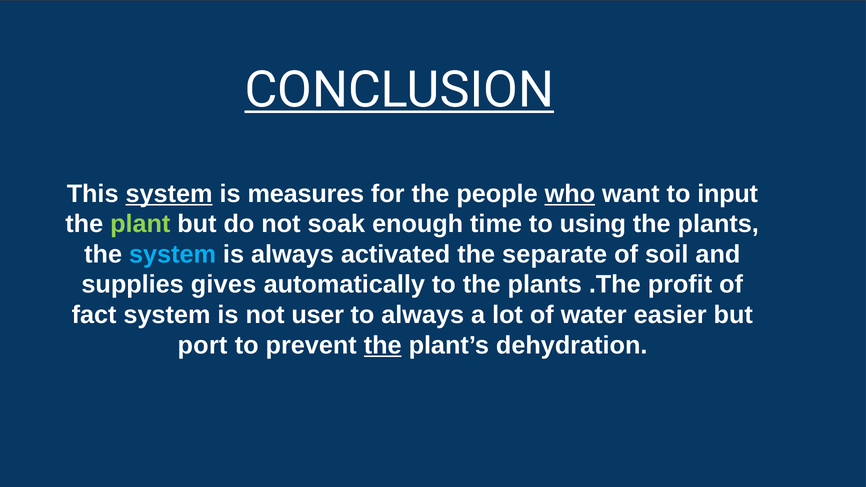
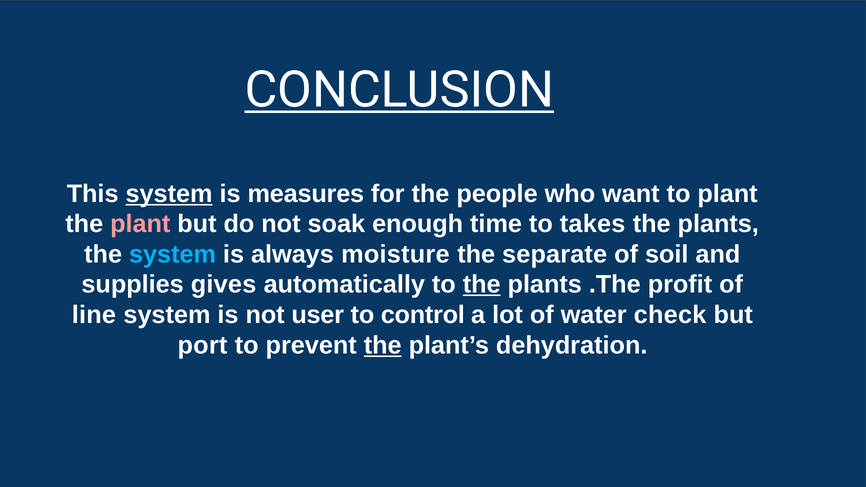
who underline: present -> none
to input: input -> plant
plant at (140, 224) colour: light green -> pink
using: using -> takes
activated: activated -> moisture
the at (482, 285) underline: none -> present
fact: fact -> line
to always: always -> control
easier: easier -> check
